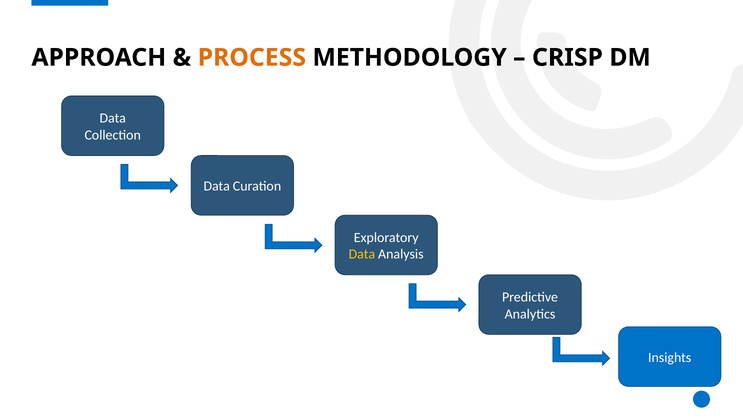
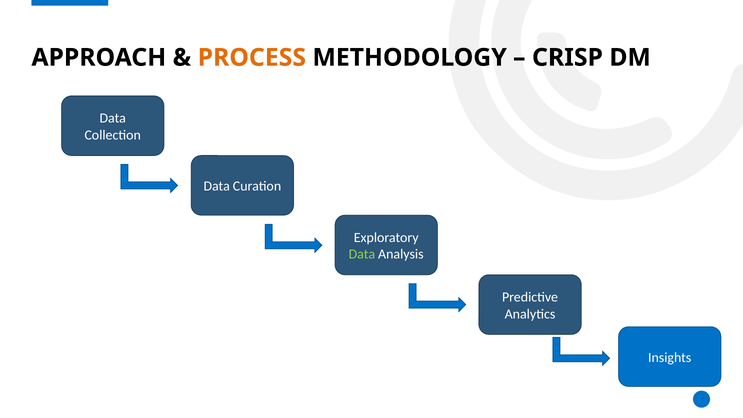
Data at (362, 254) colour: yellow -> light green
